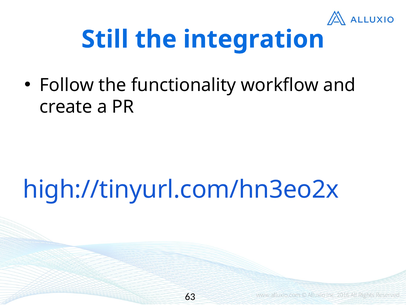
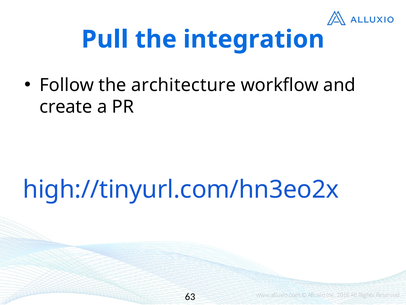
Still: Still -> Pull
functionality: functionality -> architecture
